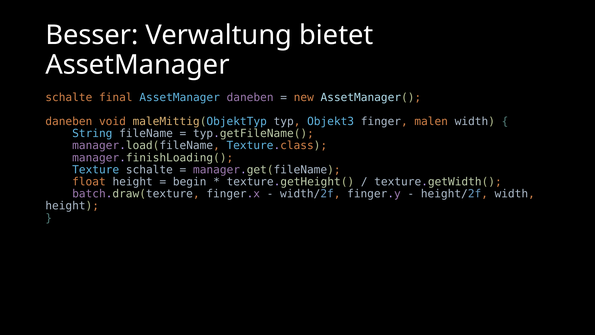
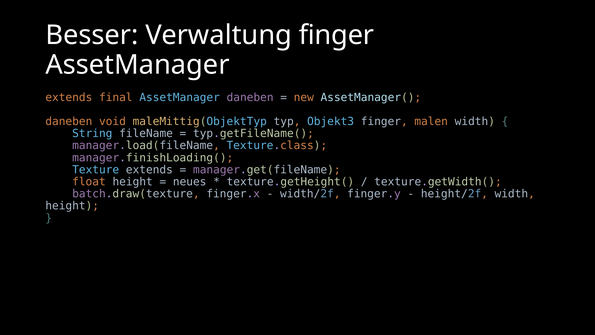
Verwaltung bietet: bietet -> finger
schalte at (69, 97): schalte -> extends
Texture schalte: schalte -> extends
begin: begin -> neues
